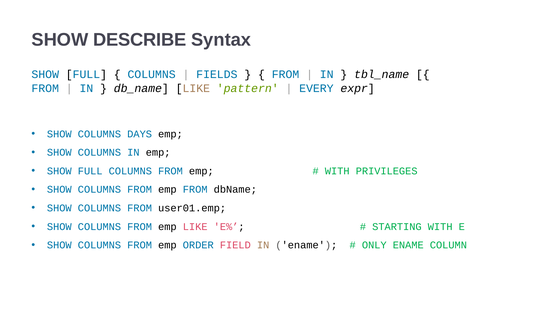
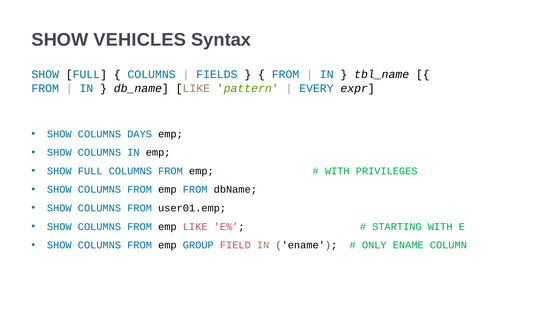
DESCRIBE: DESCRIBE -> VEHICLES
ORDER: ORDER -> GROUP
